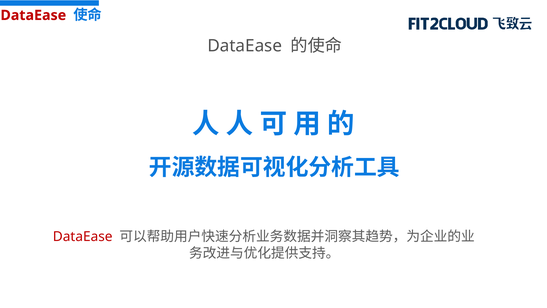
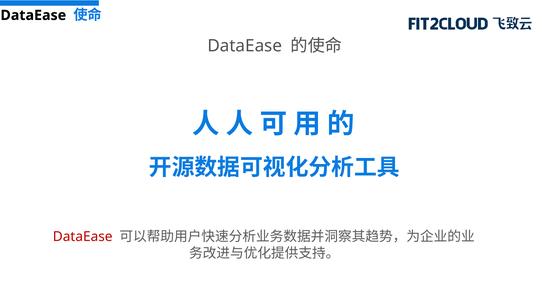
DataEase at (33, 15) colour: red -> black
